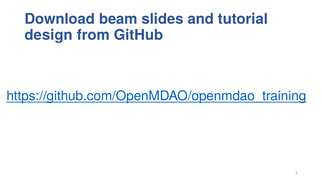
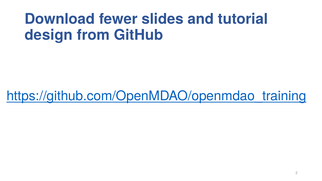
beam: beam -> fewer
